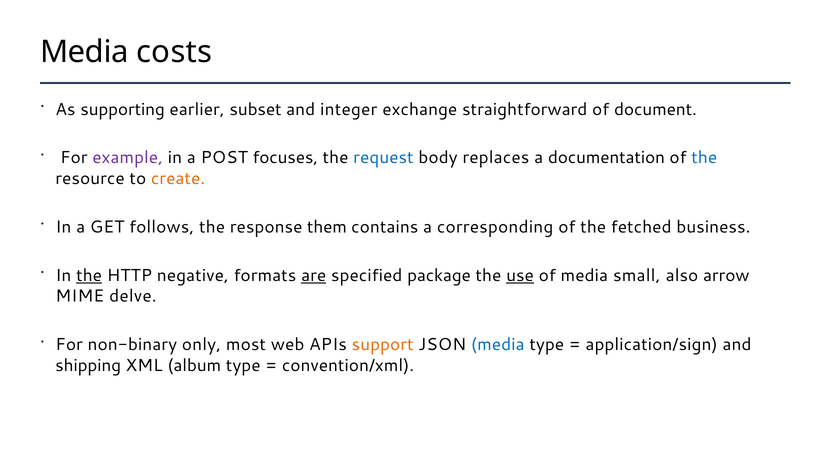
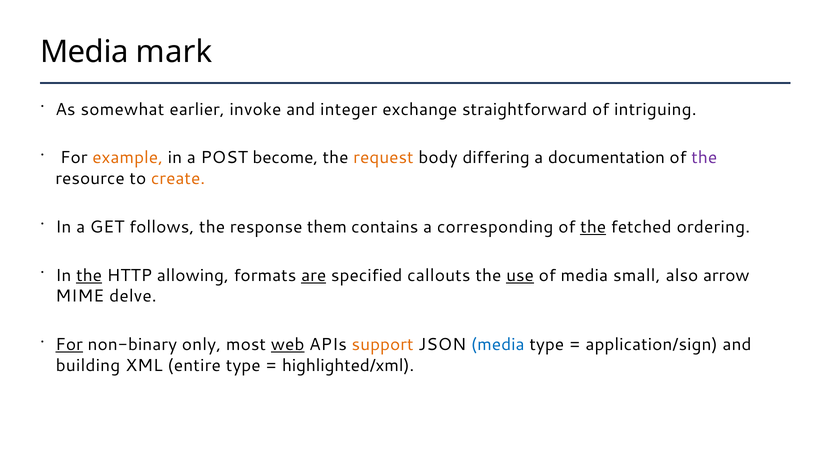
costs: costs -> mark
supporting: supporting -> somewhat
subset: subset -> invoke
document: document -> intriguing
example colour: purple -> orange
focuses: focuses -> become
request colour: blue -> orange
replaces: replaces -> differing
the at (704, 158) colour: blue -> purple
the at (593, 227) underline: none -> present
business: business -> ordering
negative: negative -> allowing
package: package -> callouts
For at (69, 345) underline: none -> present
web underline: none -> present
shipping: shipping -> building
album: album -> entire
convention/xml: convention/xml -> highlighted/xml
